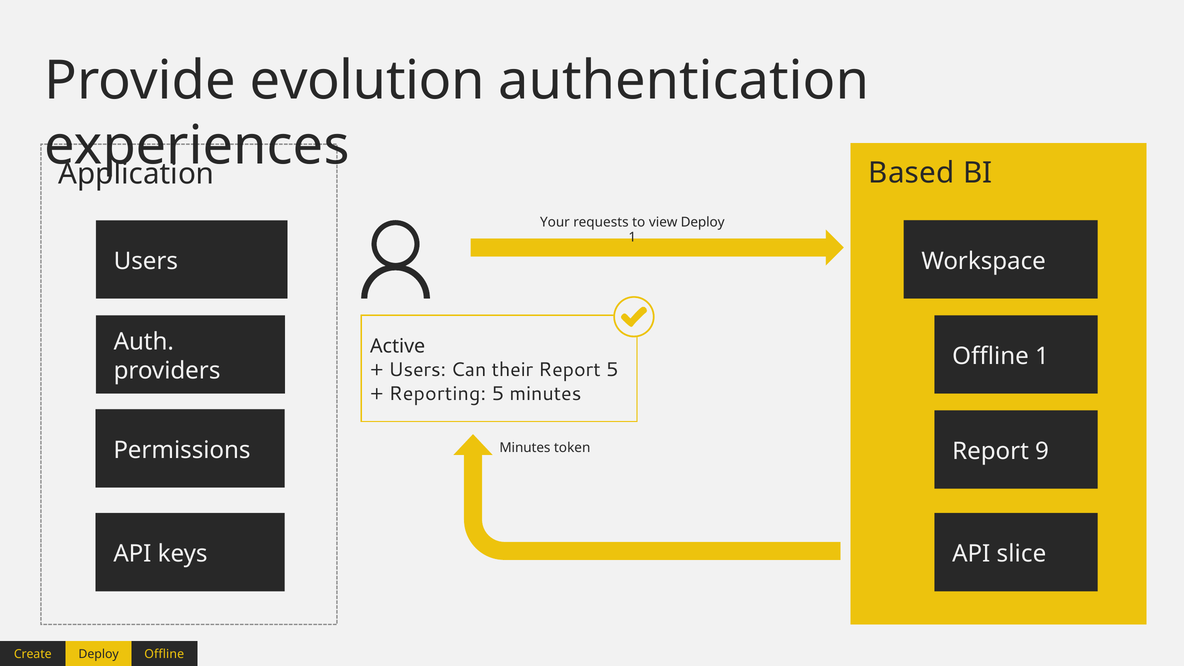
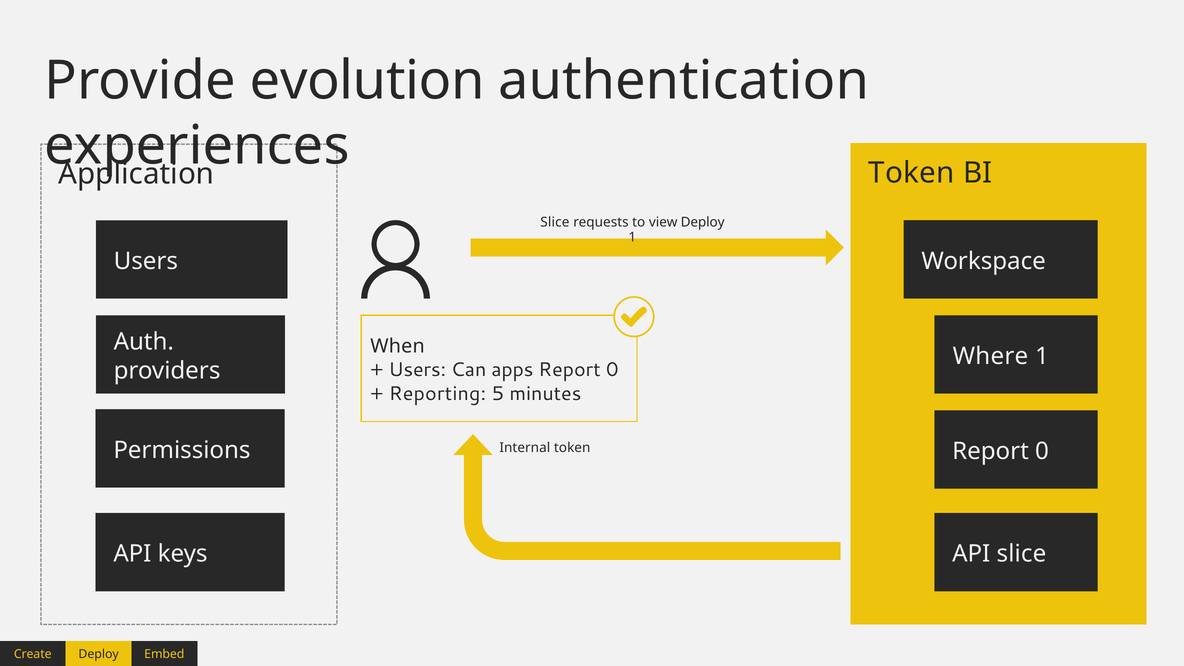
Based at (912, 173): Based -> Token
Your at (555, 222): Your -> Slice
Active: Active -> When
Offline at (991, 356): Offline -> Where
their: their -> apps
5 at (612, 370): 5 -> 0
Minutes at (525, 448): Minutes -> Internal
9 at (1042, 451): 9 -> 0
Create Offline: Offline -> Embed
